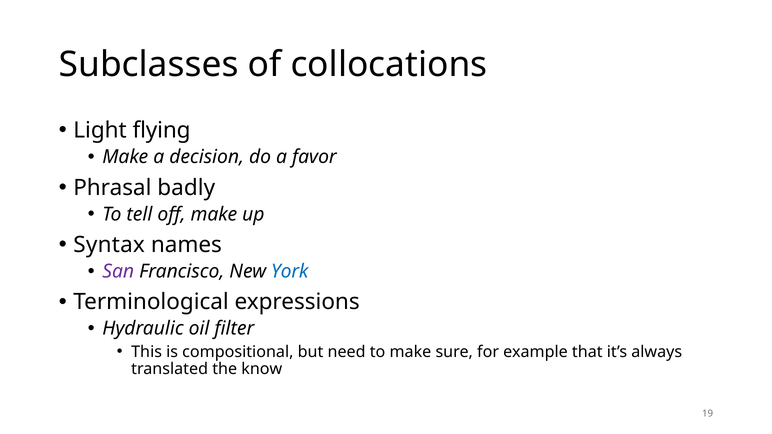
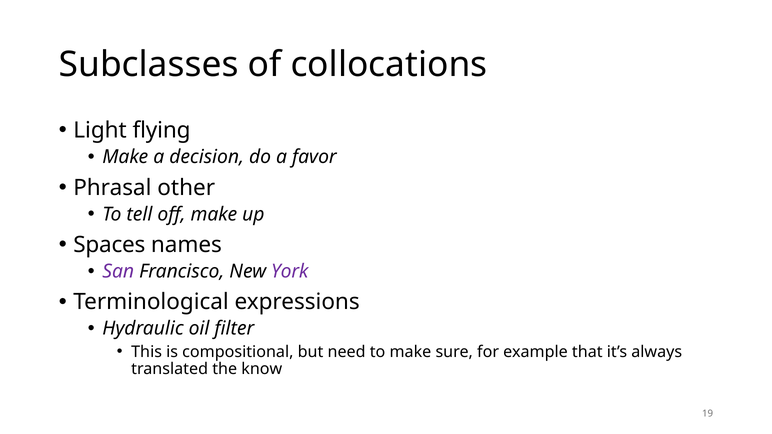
badly: badly -> other
Syntax: Syntax -> Spaces
York colour: blue -> purple
